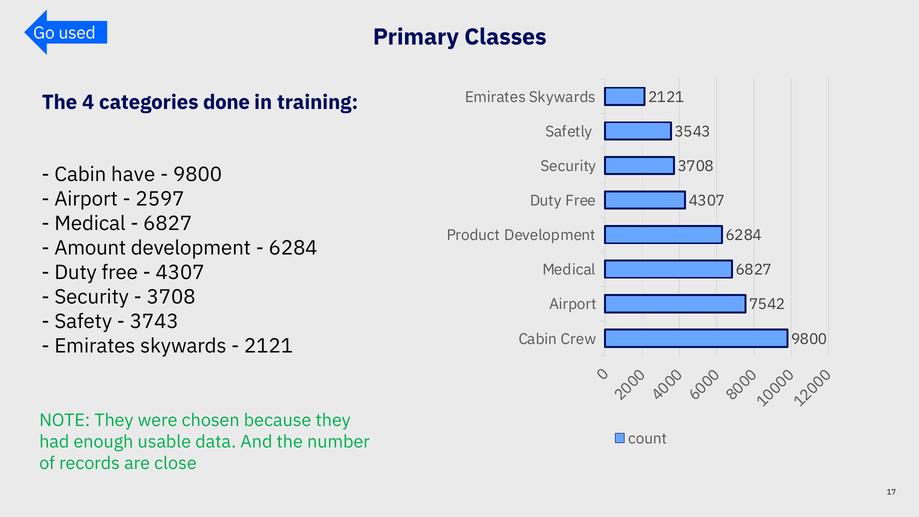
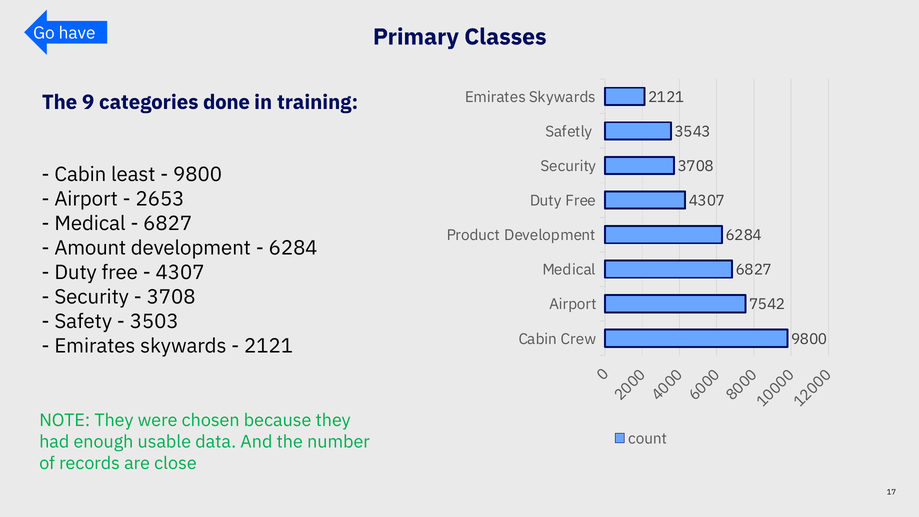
used: used -> have
The 4: 4 -> 9
have: have -> least
2597: 2597 -> 2653
3743: 3743 -> 3503
